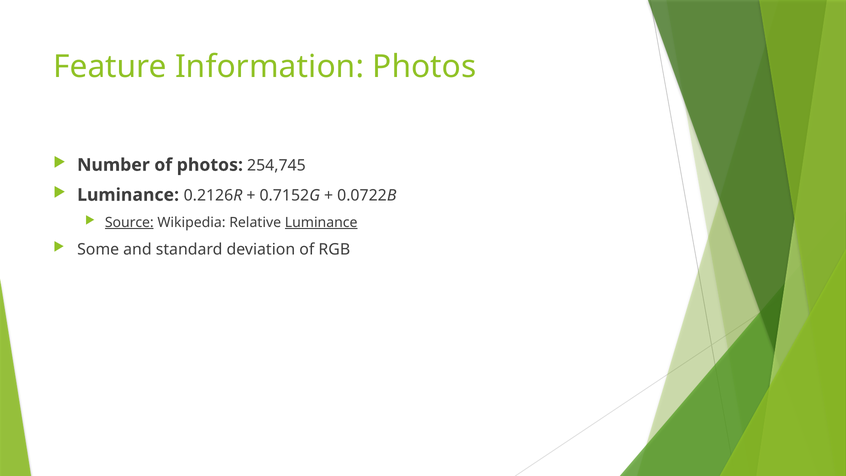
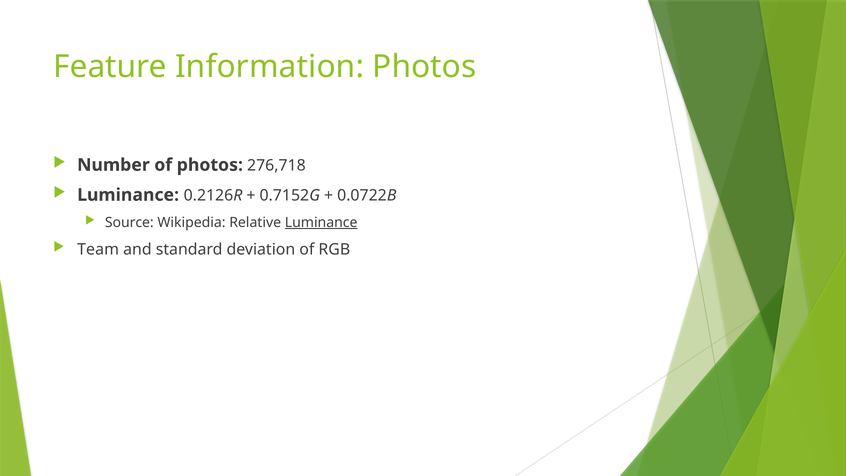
254,745: 254,745 -> 276,718
Source underline: present -> none
Some: Some -> Team
